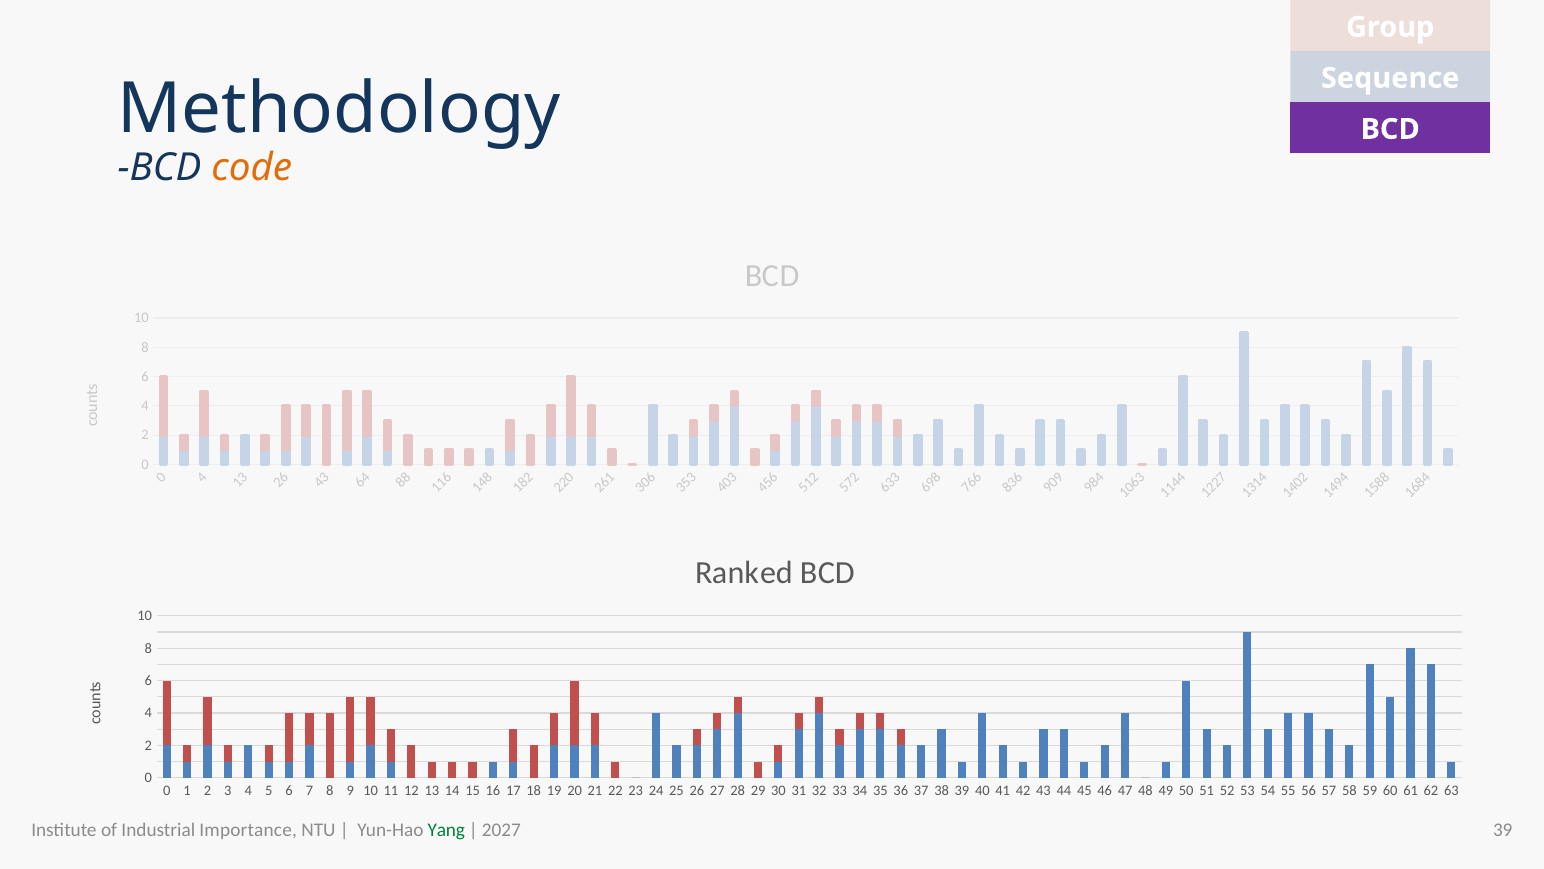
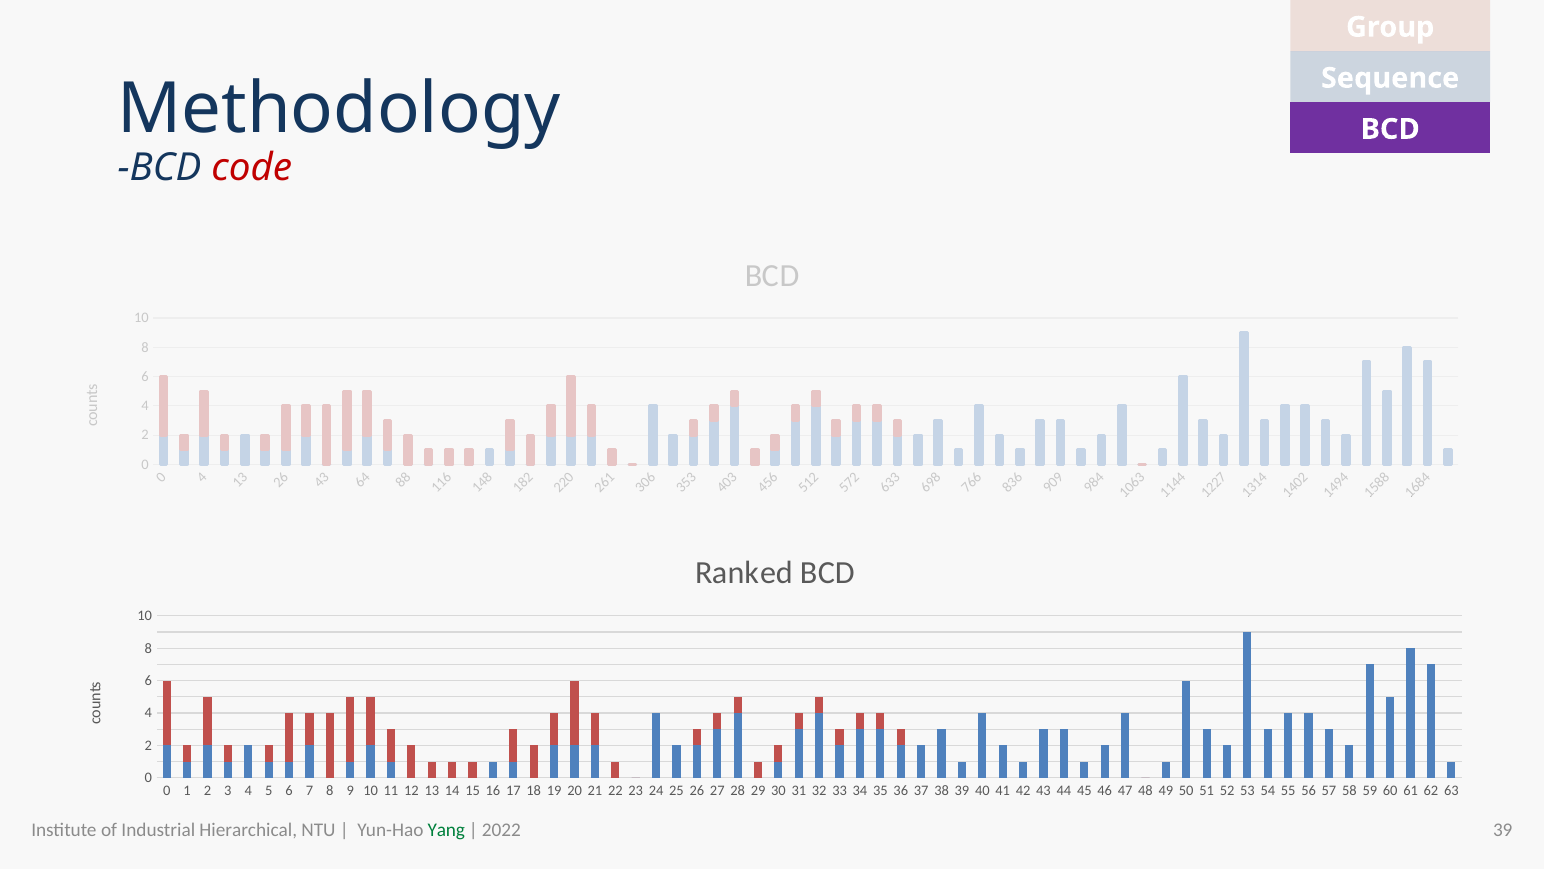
code colour: orange -> red
Importance: Importance -> Hierarchical
2027: 2027 -> 2022
